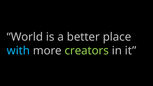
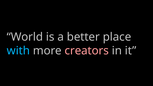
creators colour: light green -> pink
